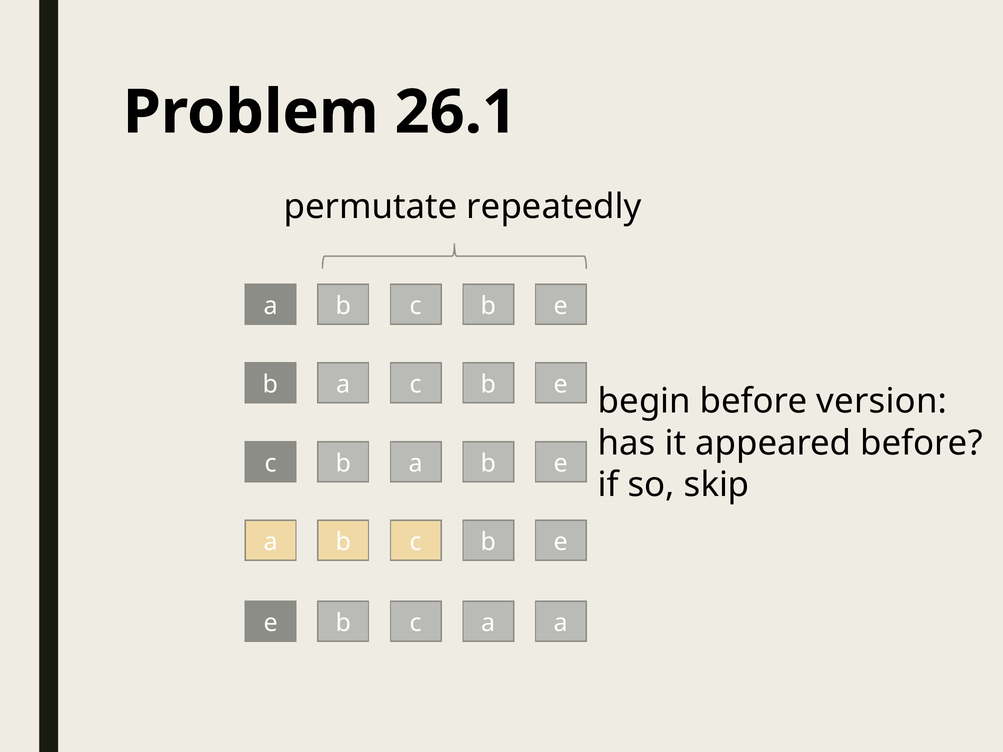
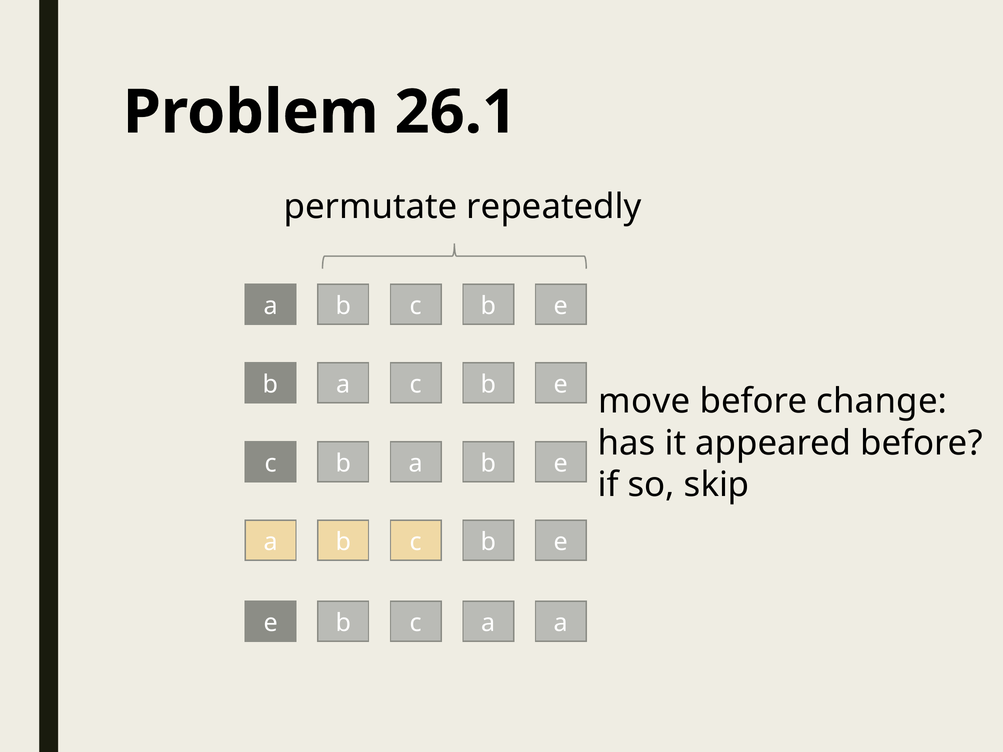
begin: begin -> move
version: version -> change
